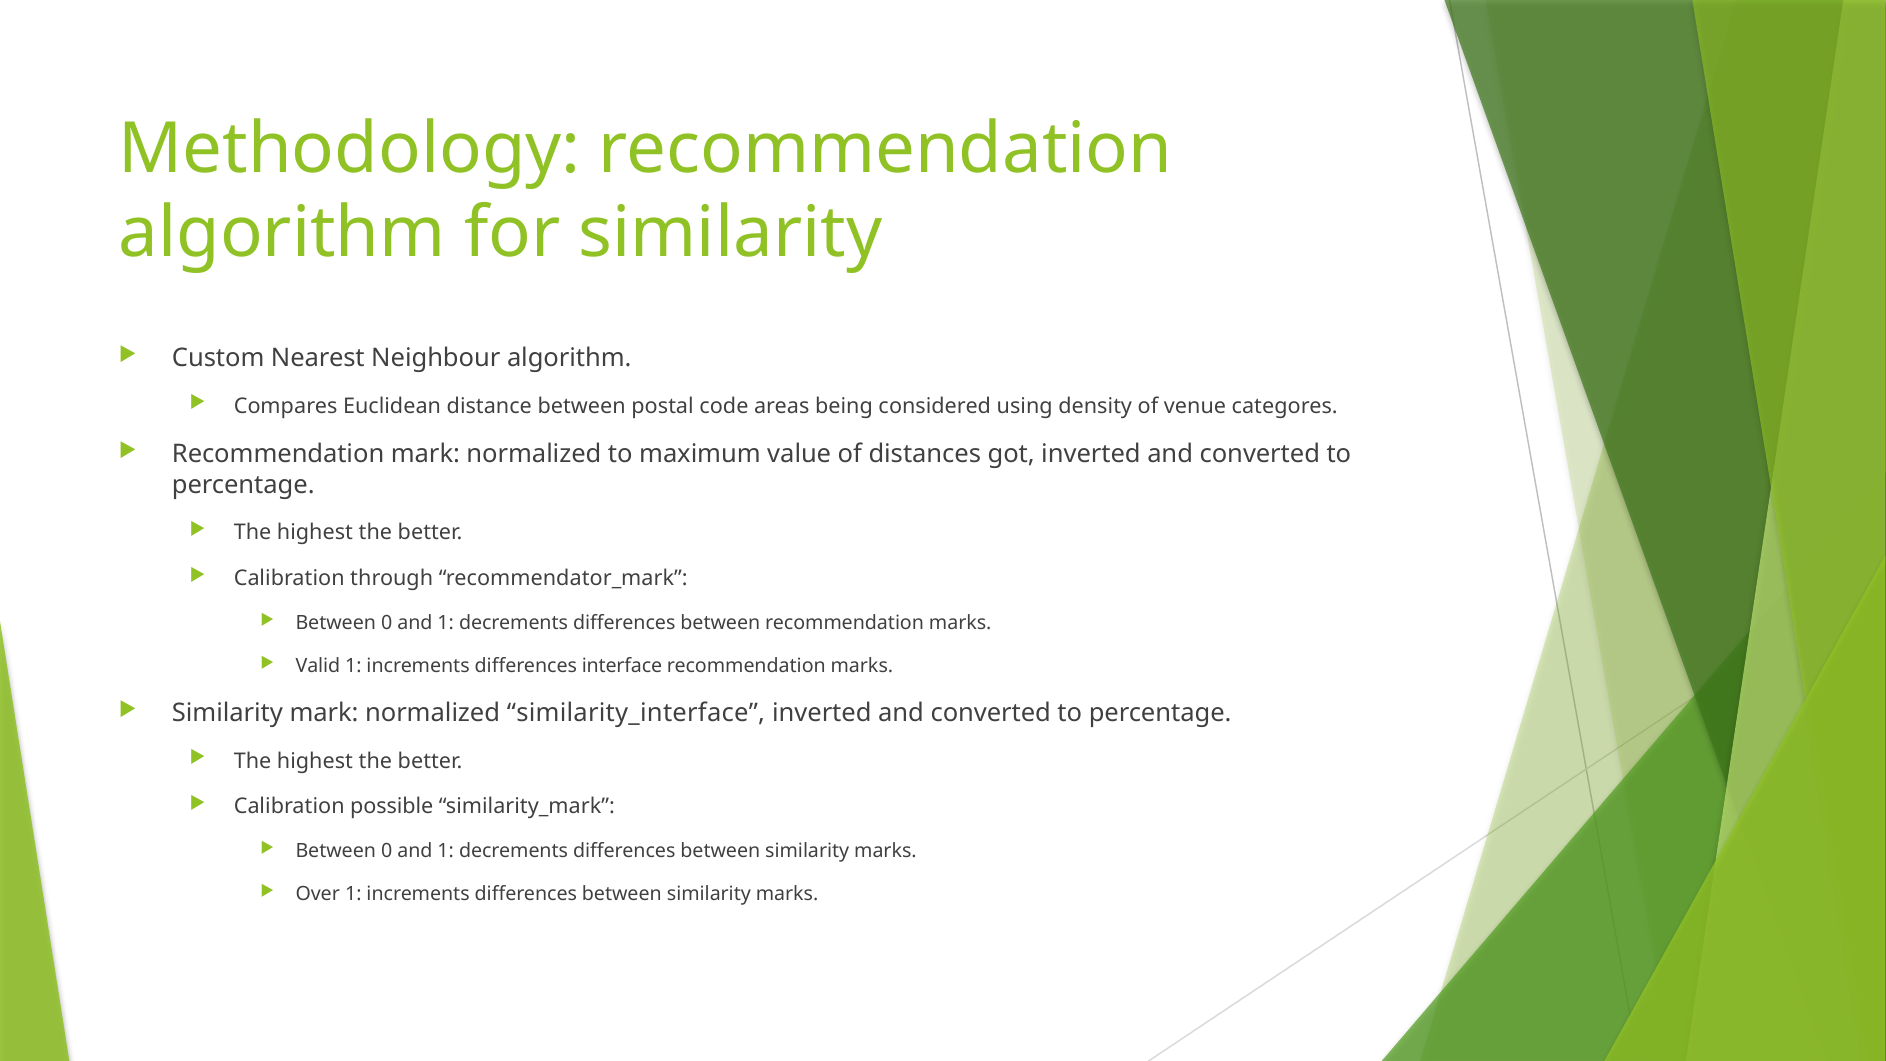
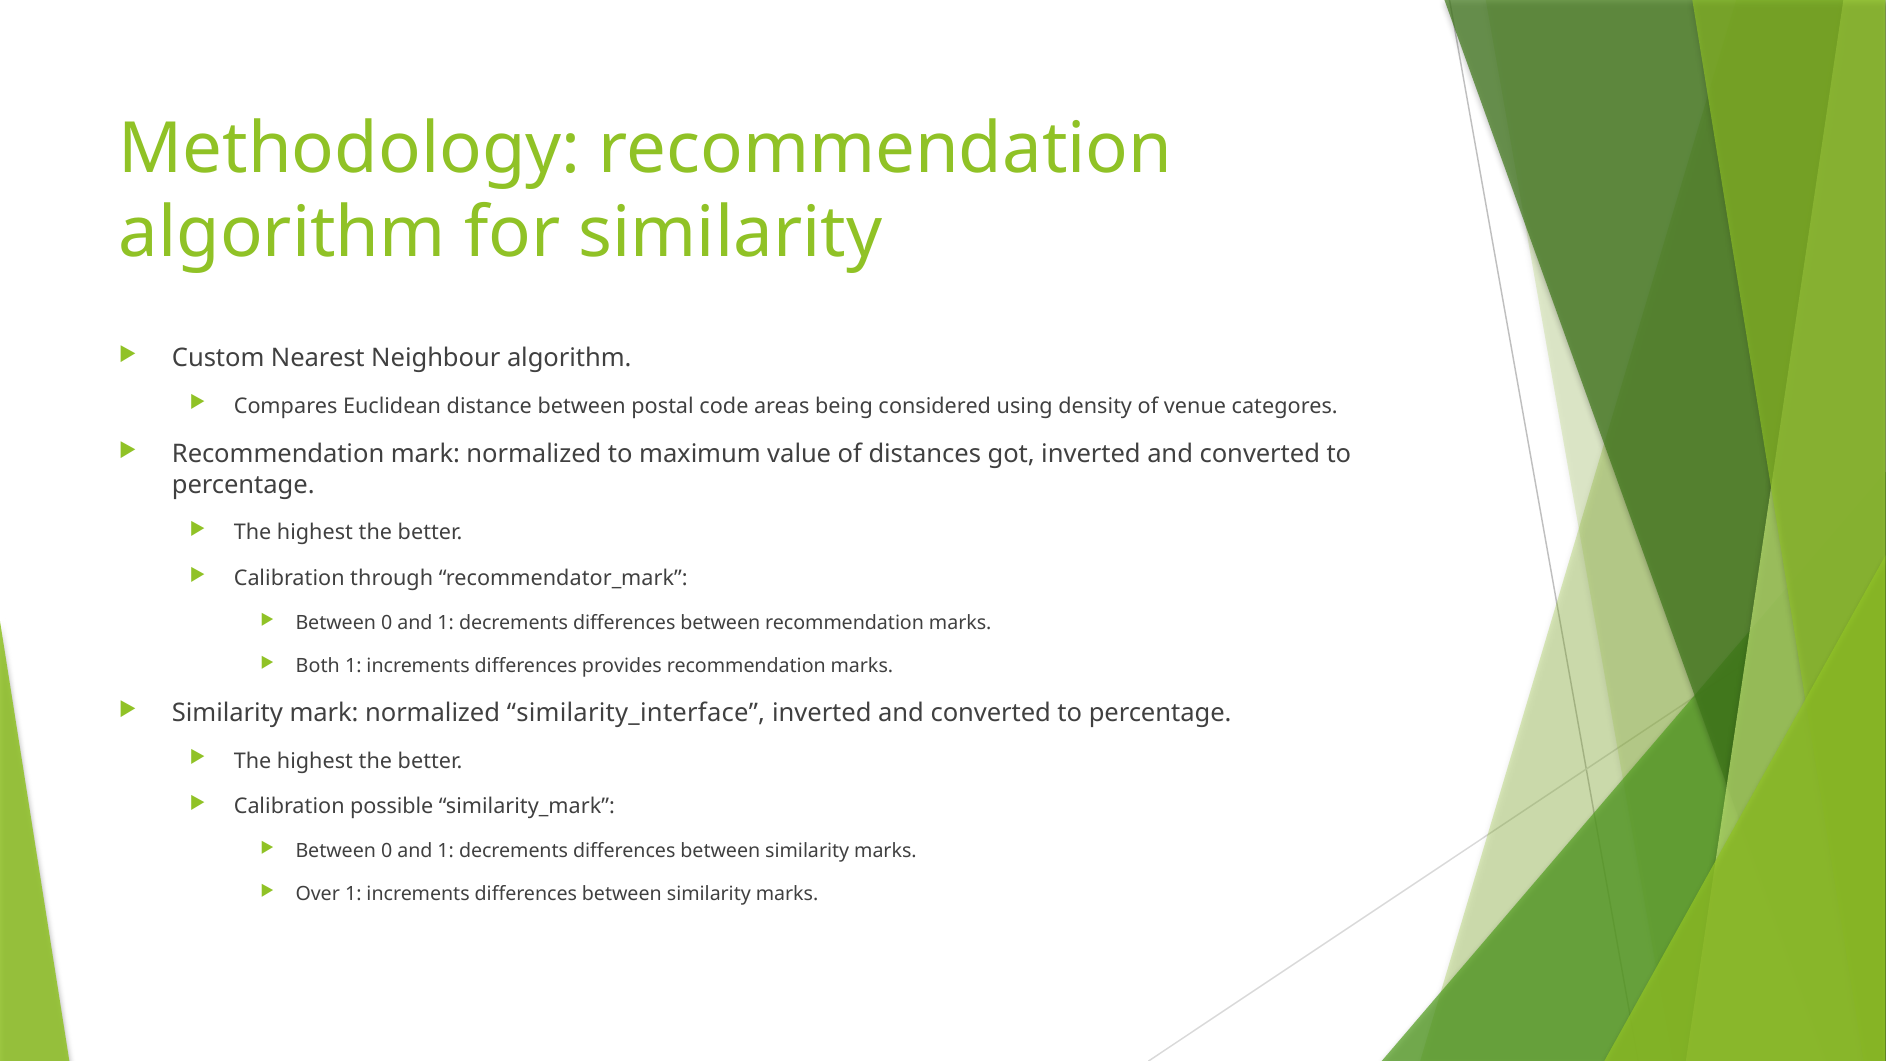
Valid: Valid -> Both
interface: interface -> provides
